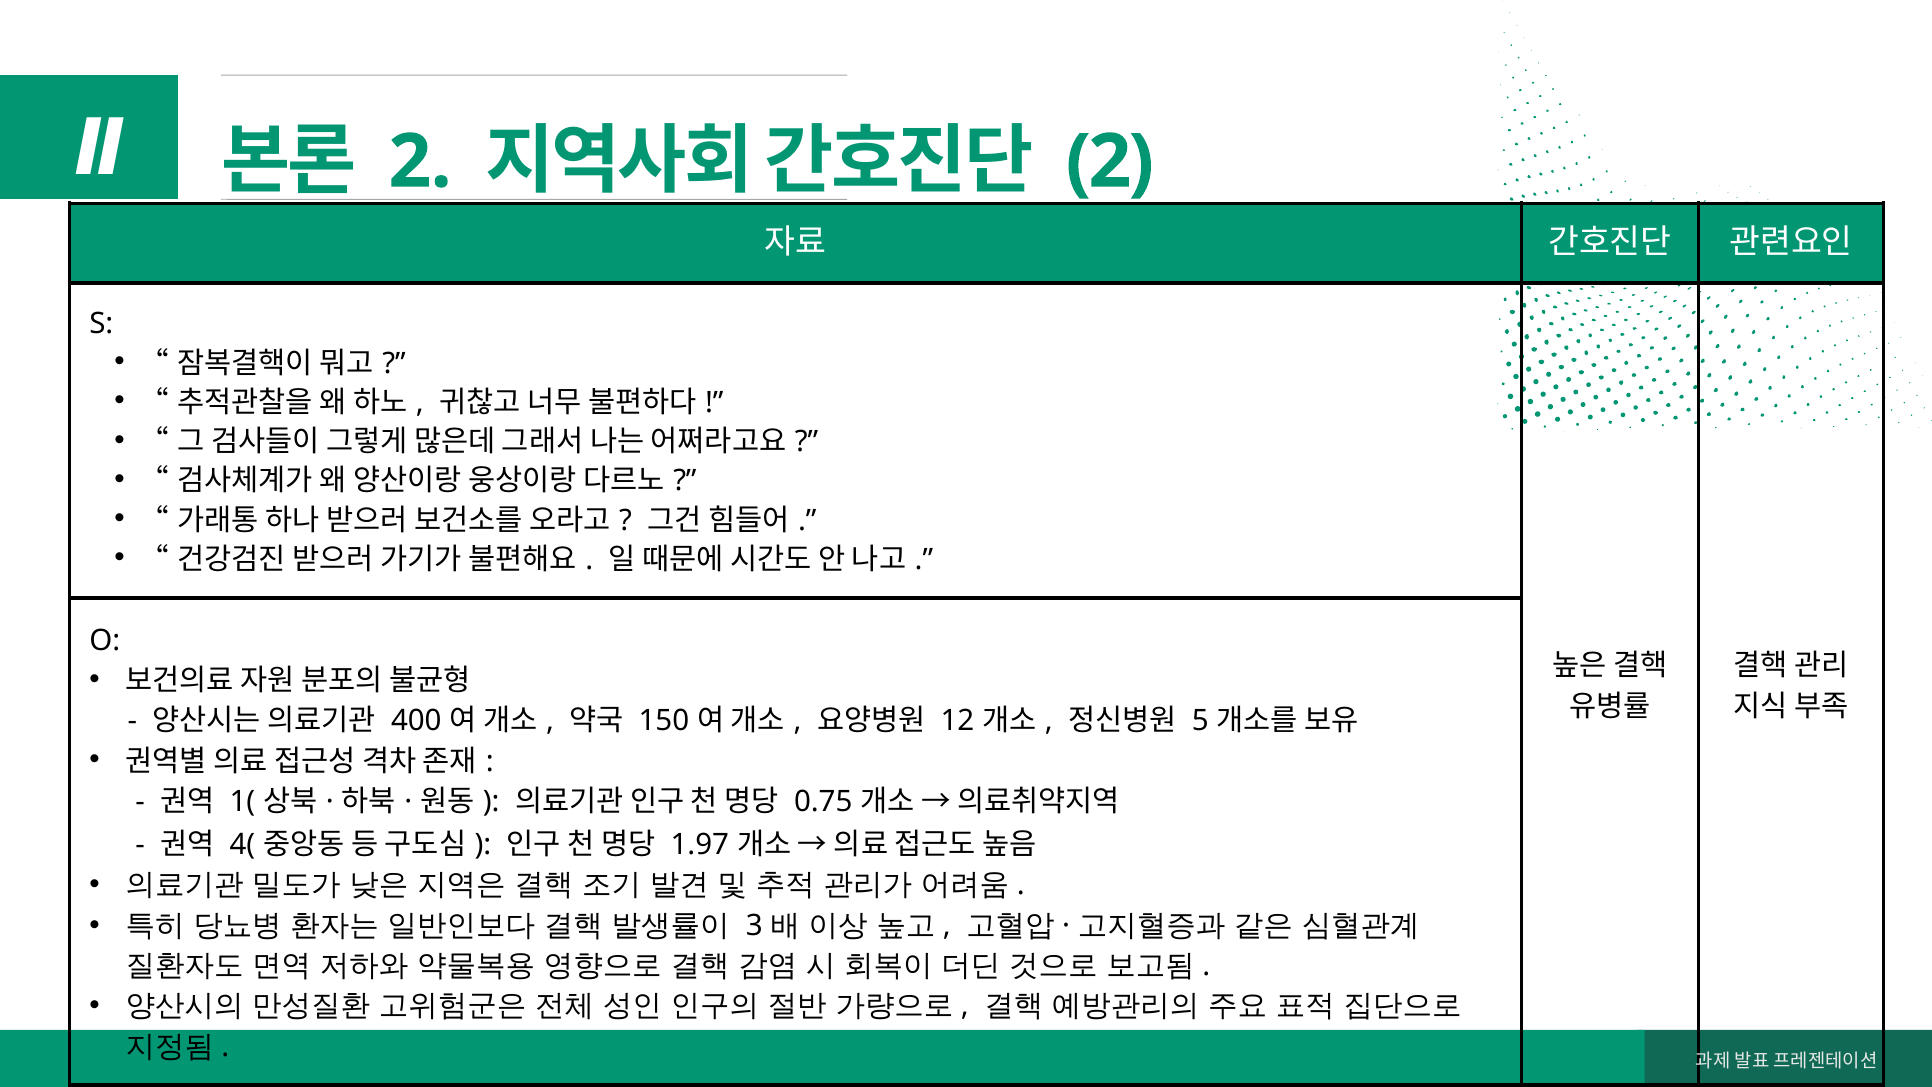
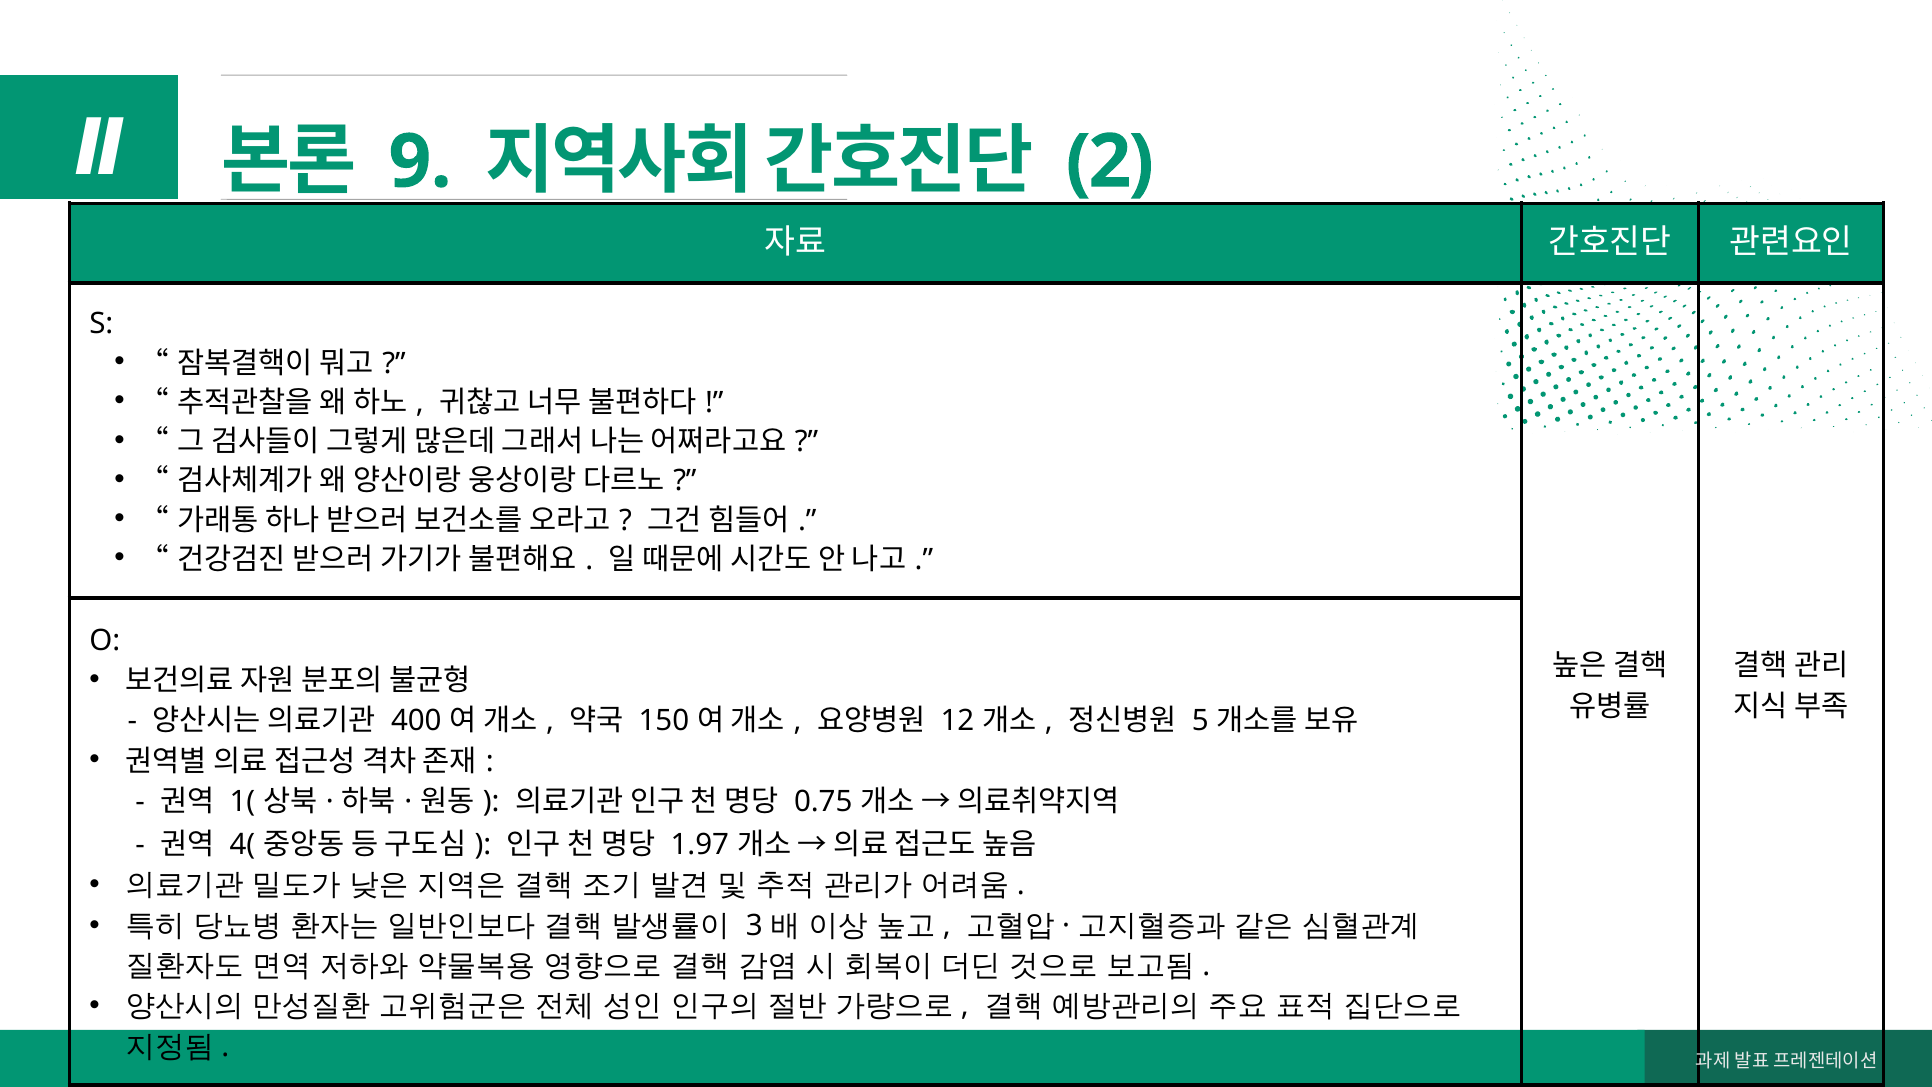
2 at (420, 162): 2 -> 9
